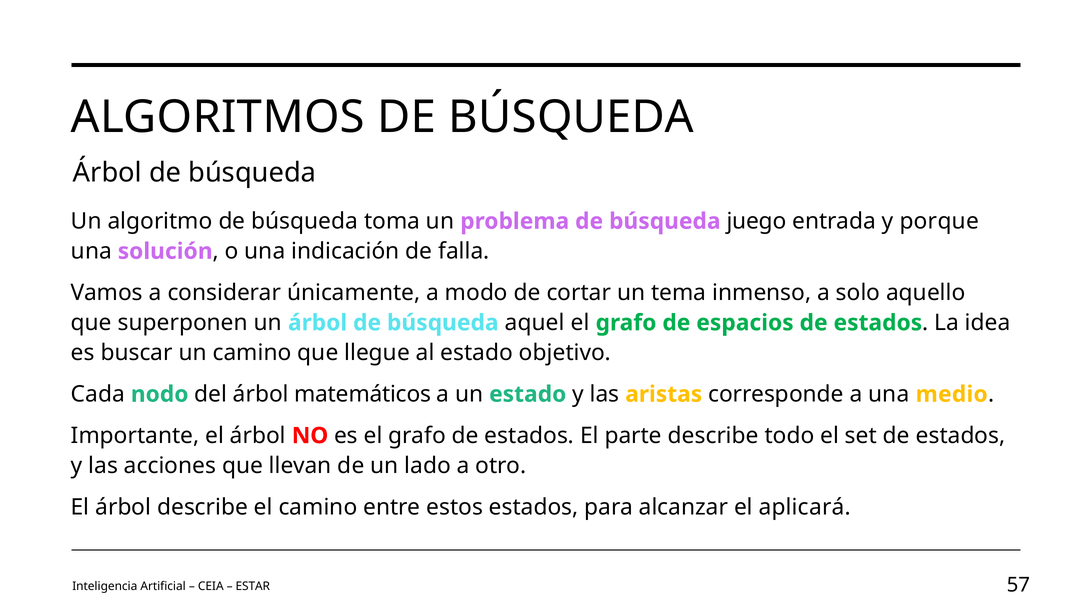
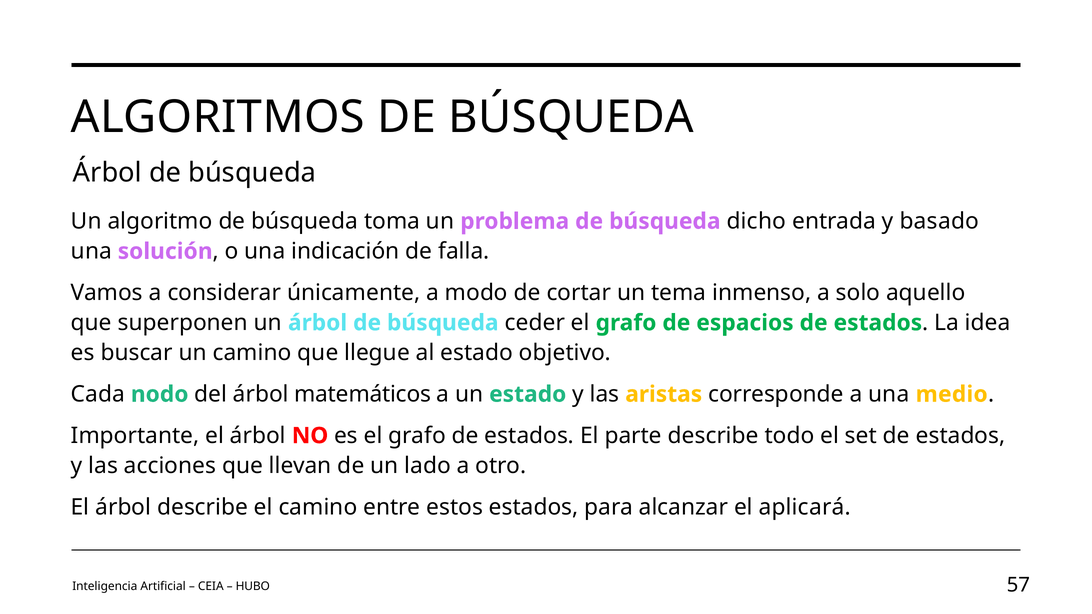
juego: juego -> dicho
porque: porque -> basado
aquel: aquel -> ceder
ESTAR: ESTAR -> HUBO
